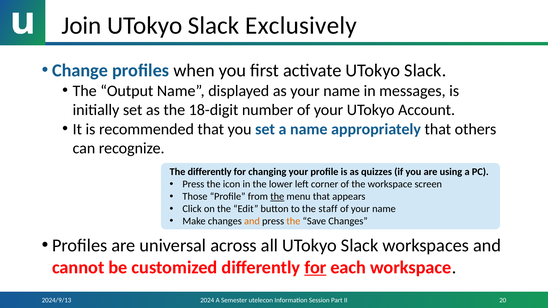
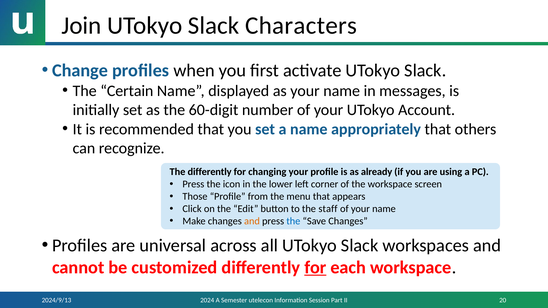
Exclusively: Exclusively -> Characters
Output: Output -> Certain
18-digit: 18-digit -> 60-digit
quizzes: quizzes -> already
the at (277, 197) underline: present -> none
the at (293, 221) colour: orange -> blue
